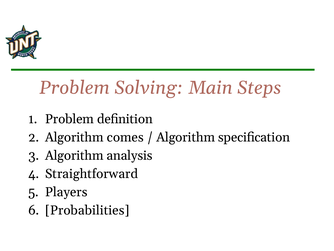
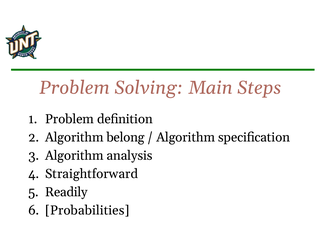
comes: comes -> belong
Players: Players -> Readily
